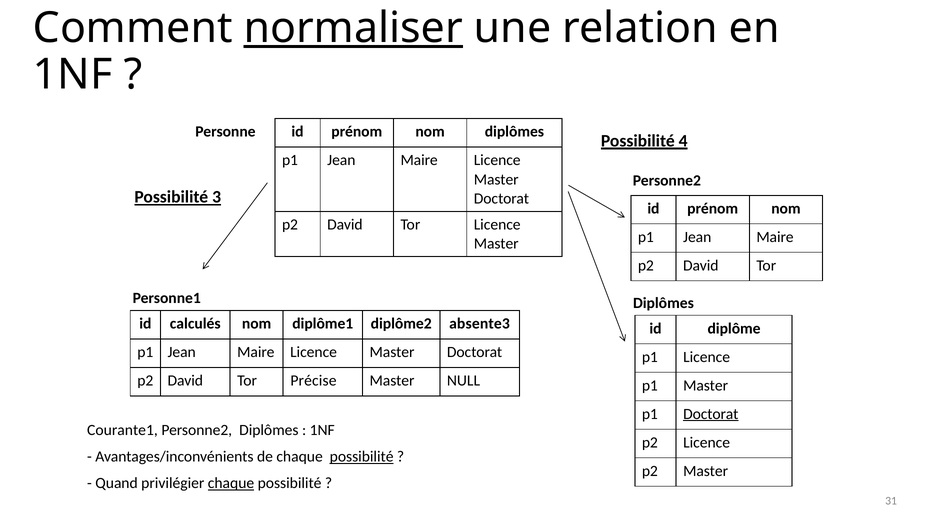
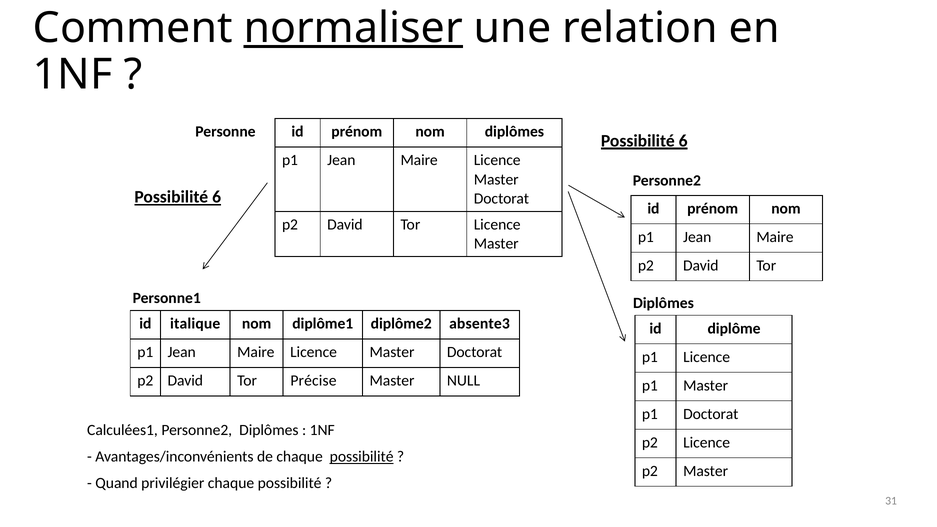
4 at (683, 141): 4 -> 6
3 at (217, 197): 3 -> 6
calculés: calculés -> italique
Doctorat at (711, 414) underline: present -> none
Courante1: Courante1 -> Calculées1
chaque at (231, 483) underline: present -> none
